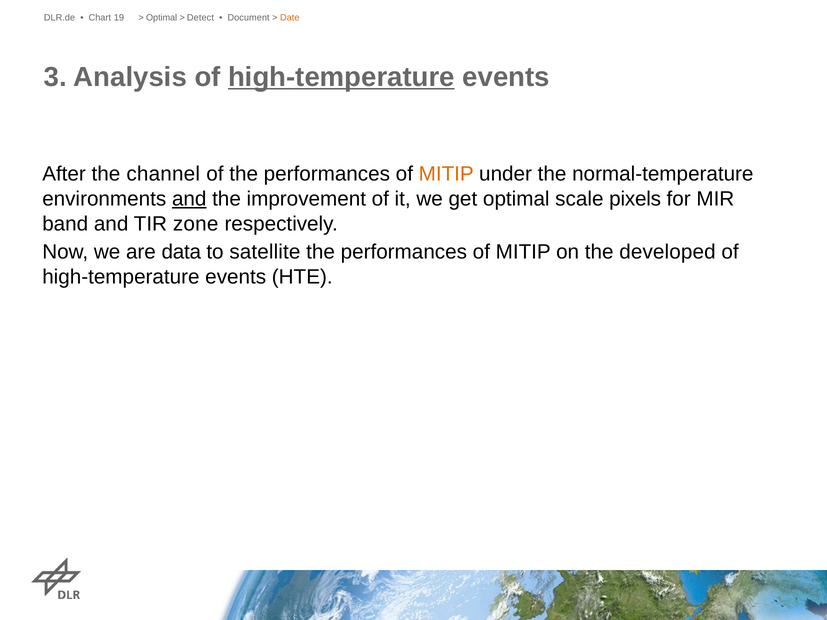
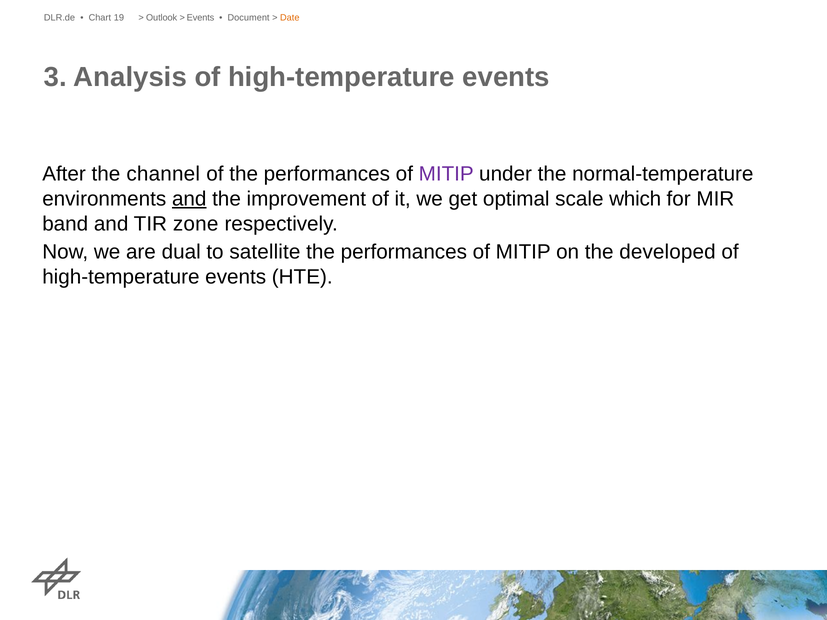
Optimal at (162, 18): Optimal -> Outlook
Detect at (200, 18): Detect -> Events
high-temperature at (341, 77) underline: present -> none
MITIP at (446, 174) colour: orange -> purple
pixels: pixels -> which
data: data -> dual
